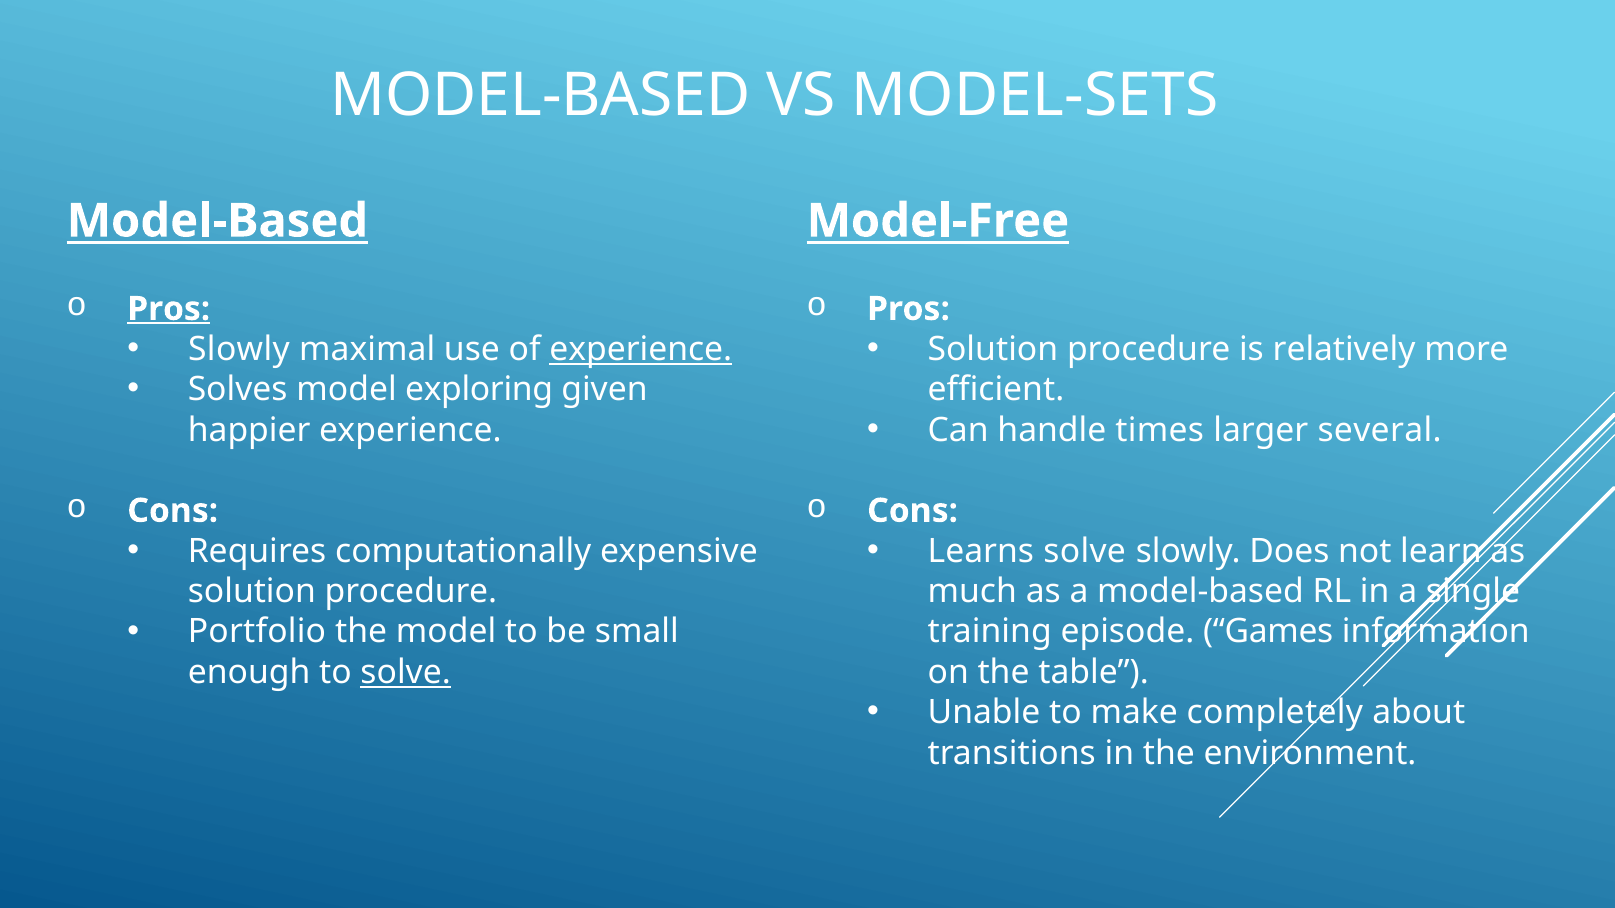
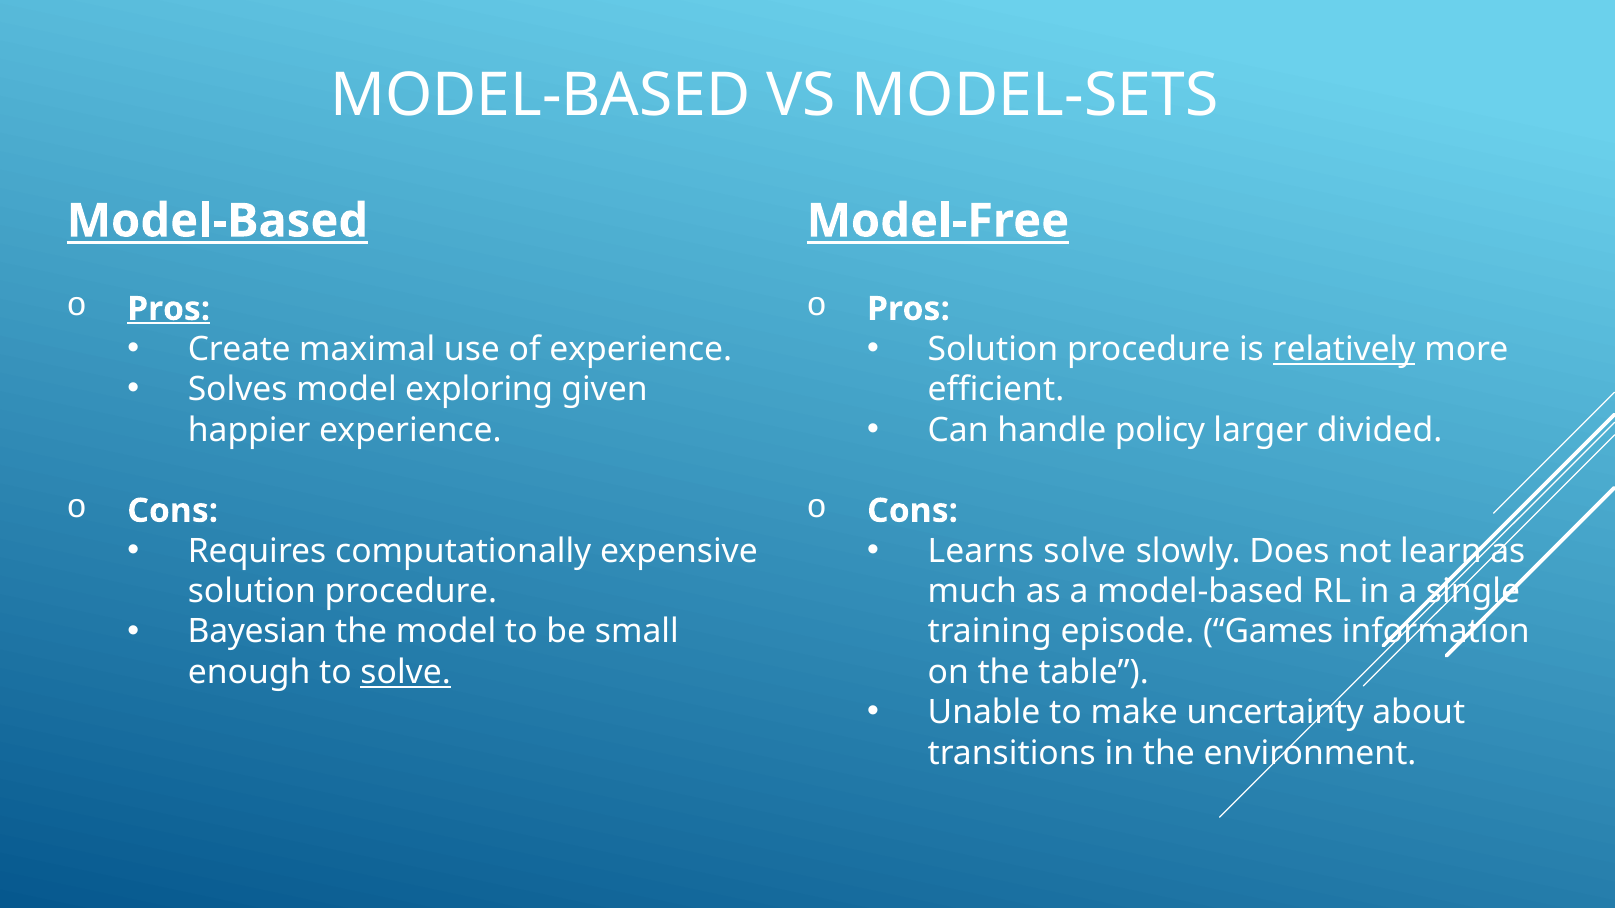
Slowly at (239, 349): Slowly -> Create
experience at (641, 349) underline: present -> none
relatively underline: none -> present
times: times -> policy
several: several -> divided
Portfolio: Portfolio -> Bayesian
completely: completely -> uncertainty
